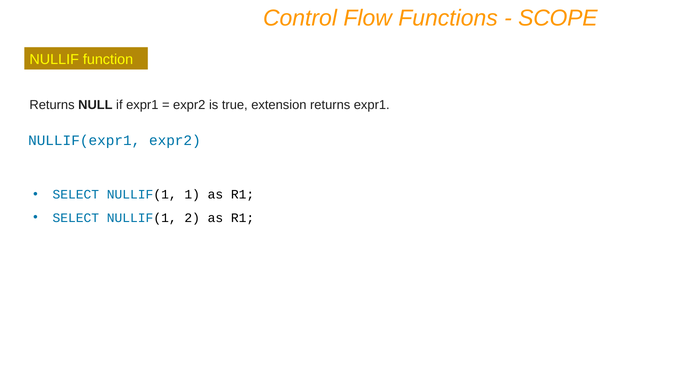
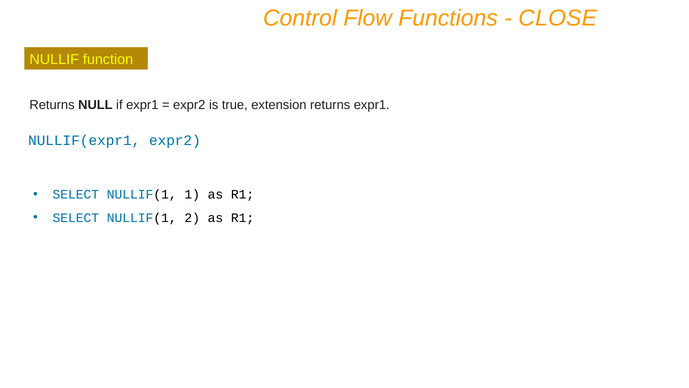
SCOPE: SCOPE -> CLOSE
